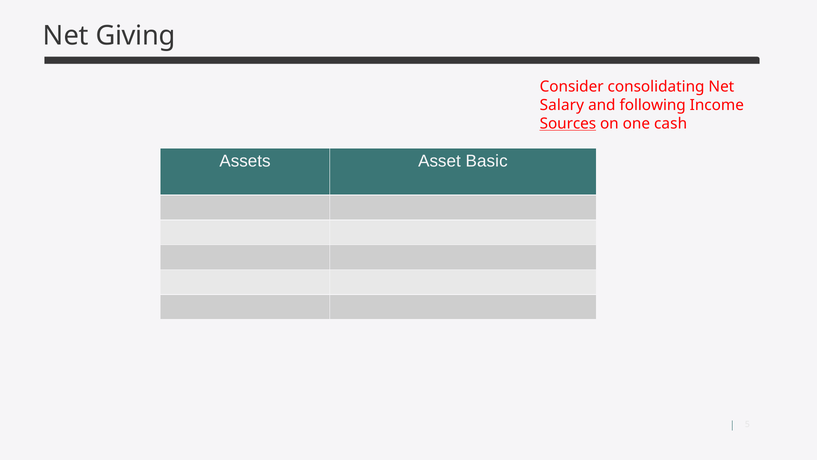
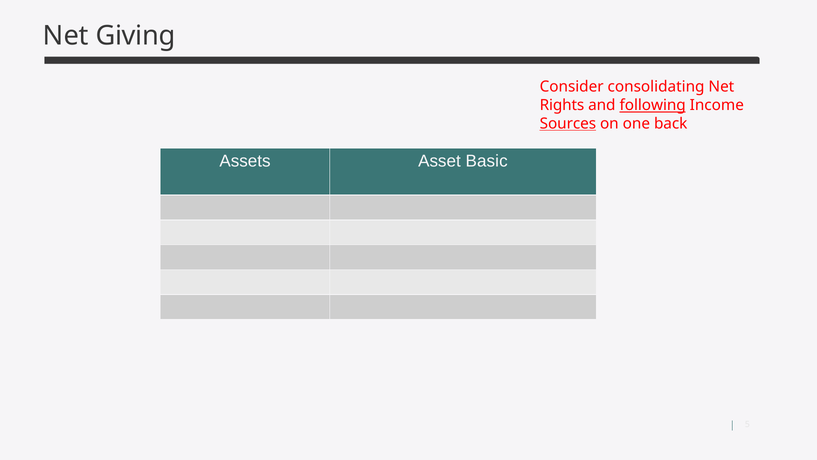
Salary: Salary -> Rights
following underline: none -> present
cash: cash -> back
